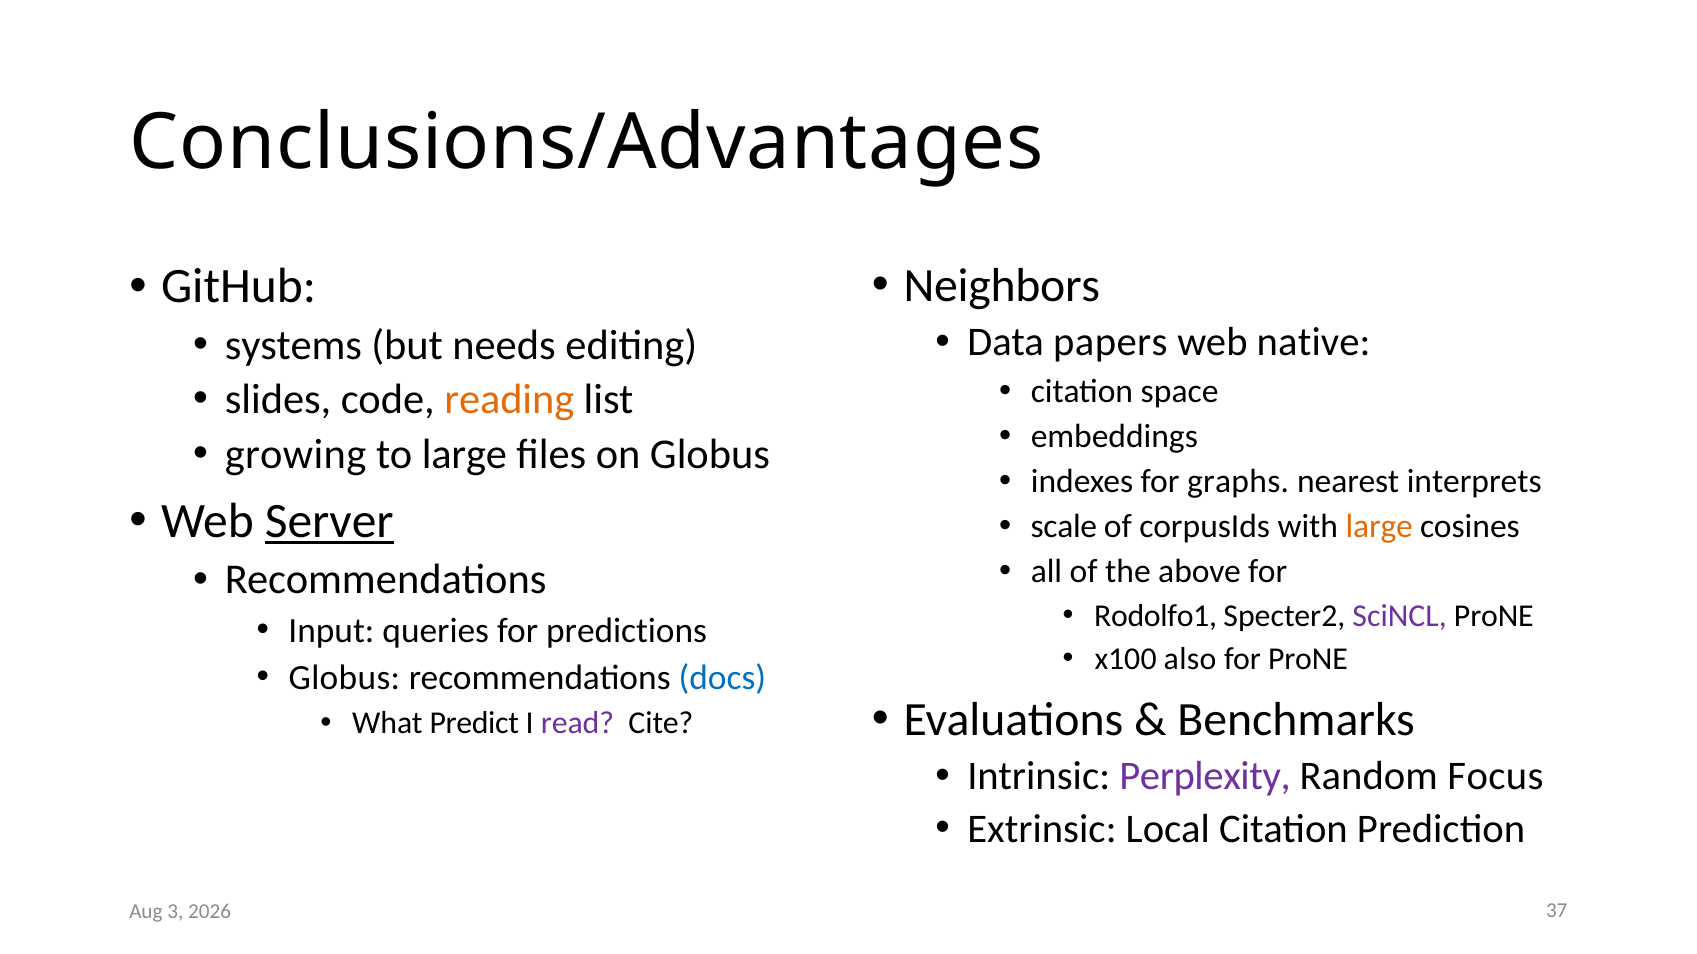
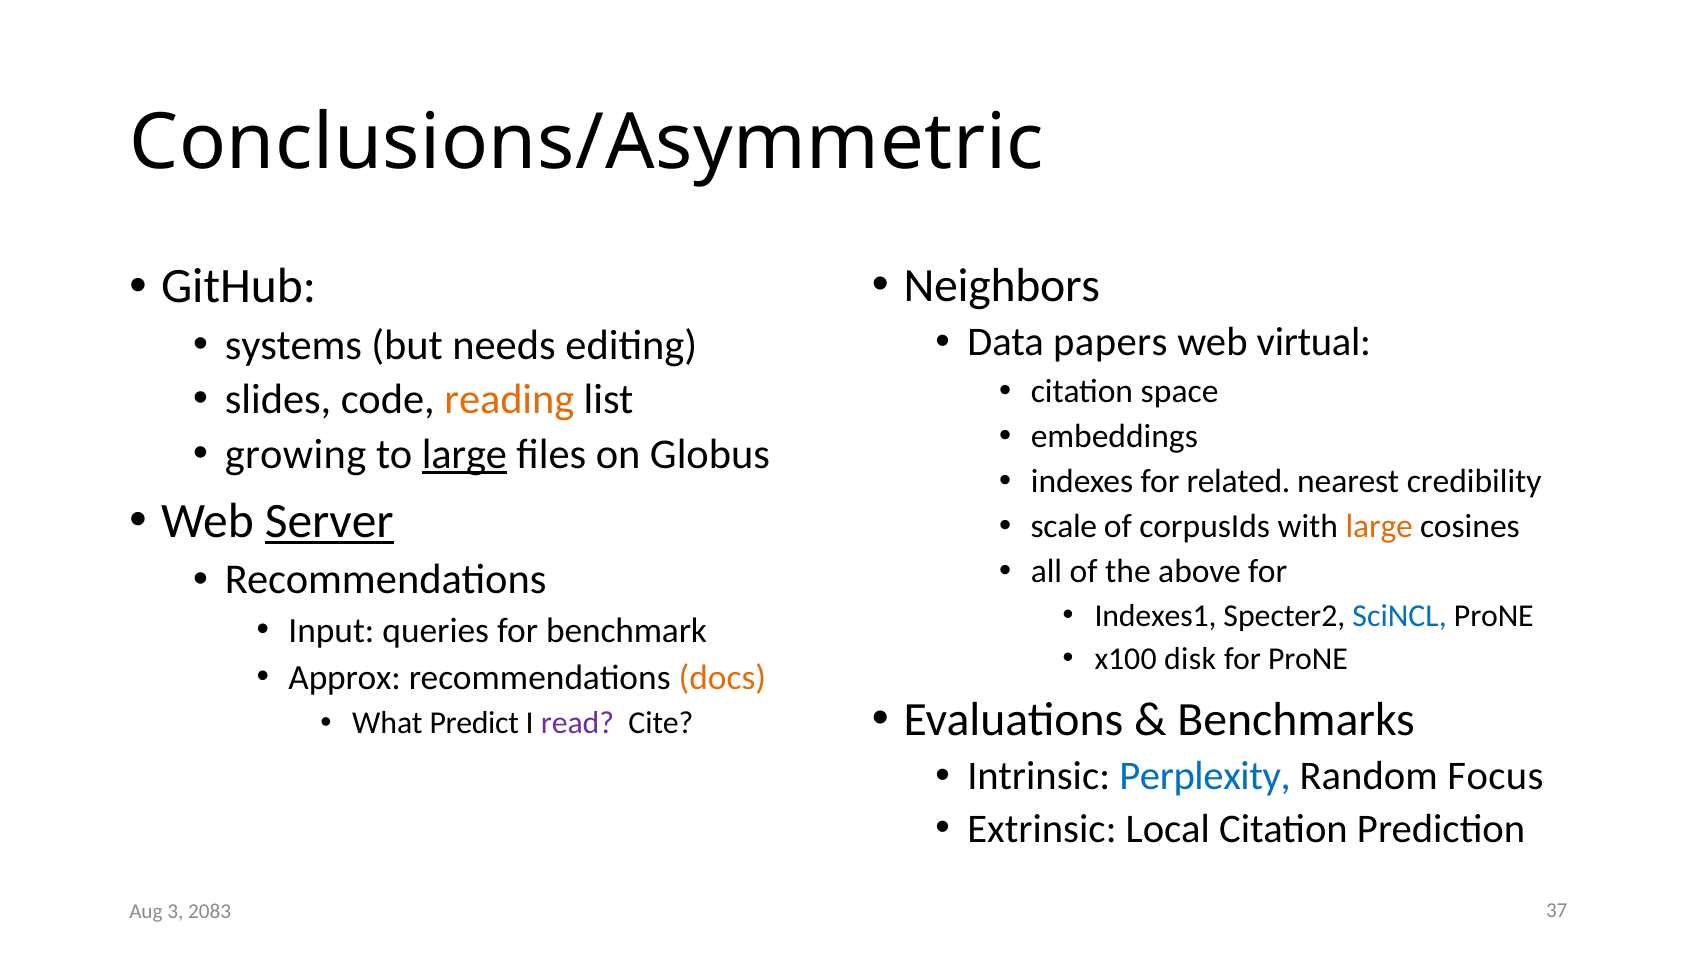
Conclusions/Advantages: Conclusions/Advantages -> Conclusions/Asymmetric
native: native -> virtual
large at (464, 455) underline: none -> present
graphs: graphs -> related
interprets: interprets -> credibility
Rodolfo1: Rodolfo1 -> Indexes1
SciNCL colour: purple -> blue
predictions: predictions -> benchmark
also: also -> disk
Globus at (344, 678): Globus -> Approx
docs colour: blue -> orange
Perplexity colour: purple -> blue
2026: 2026 -> 2083
